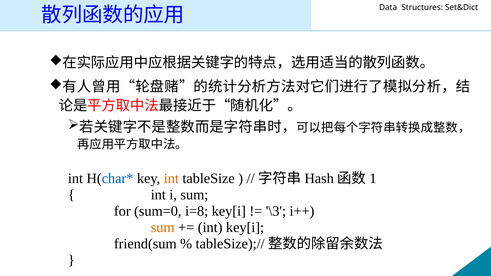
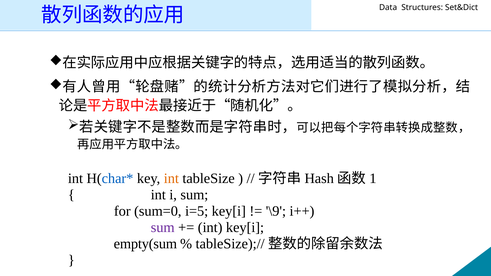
i=8: i=8 -> i=5
\3: \3 -> \9
sum at (163, 228) colour: orange -> purple
friend(sum: friend(sum -> empty(sum
